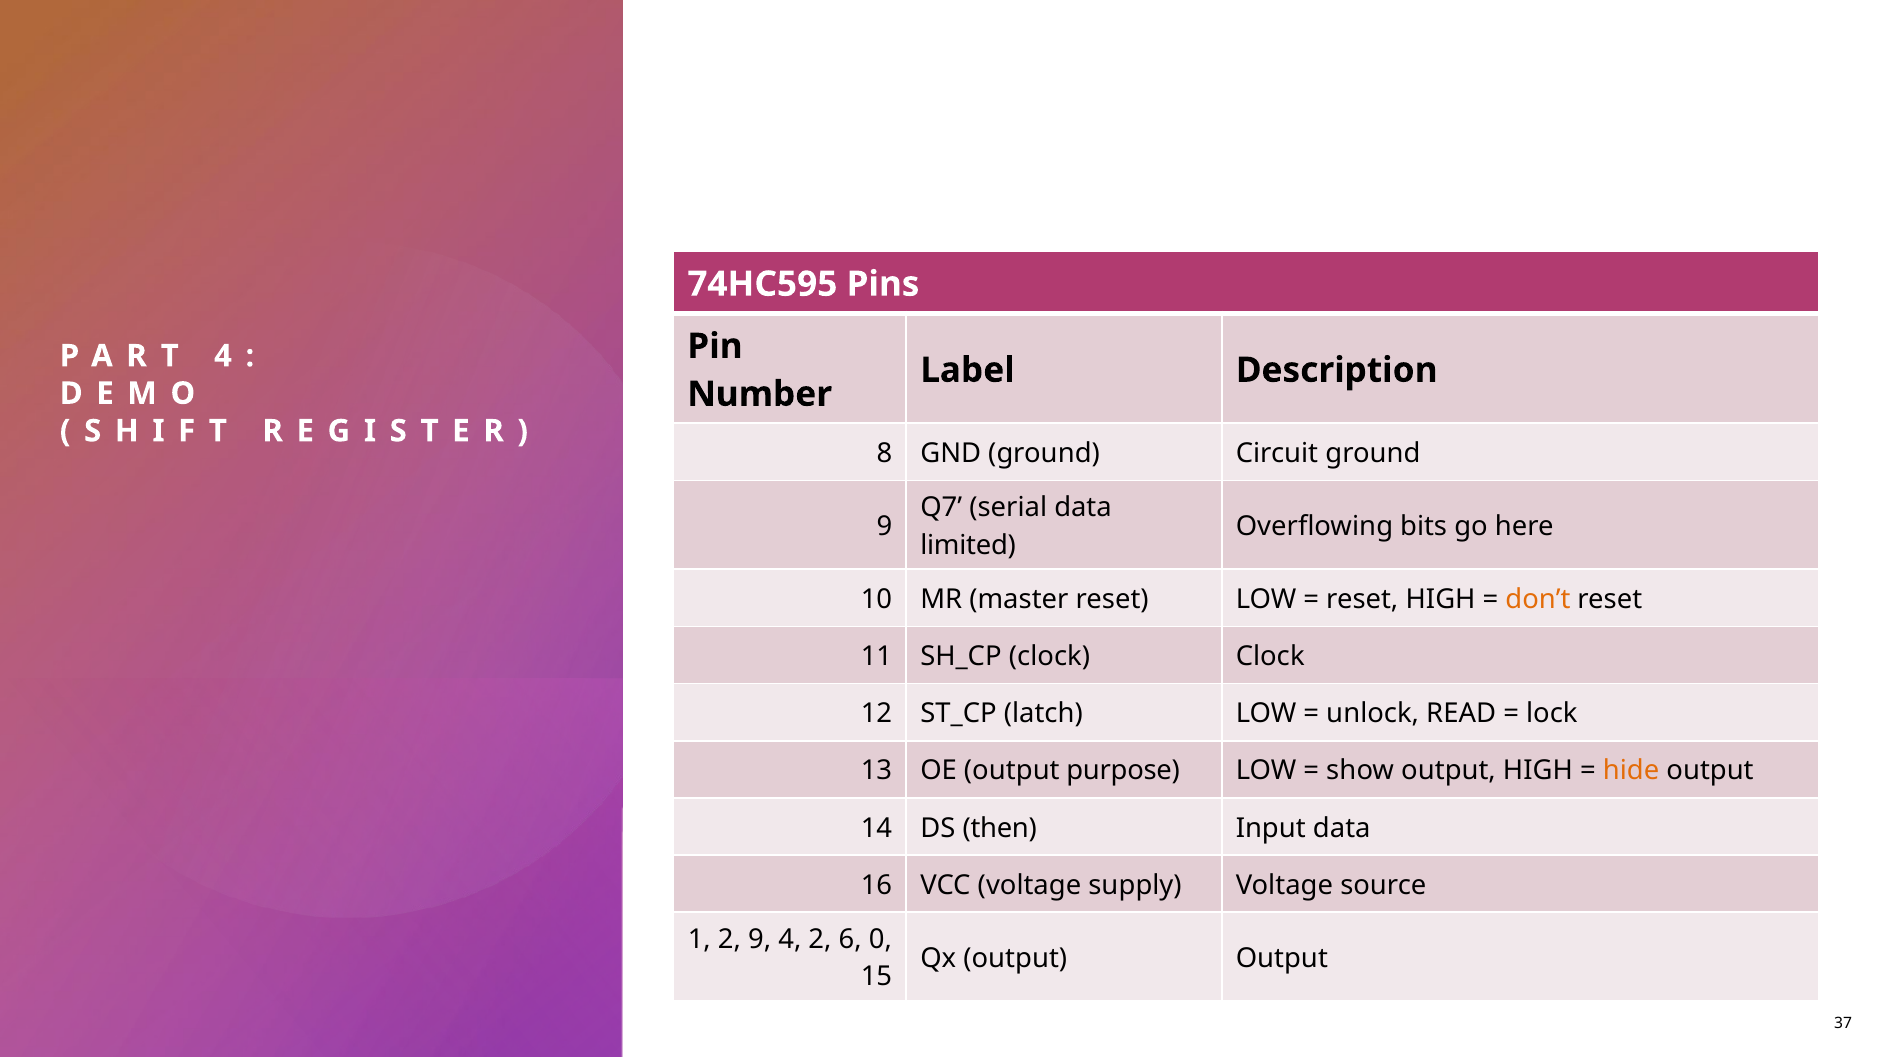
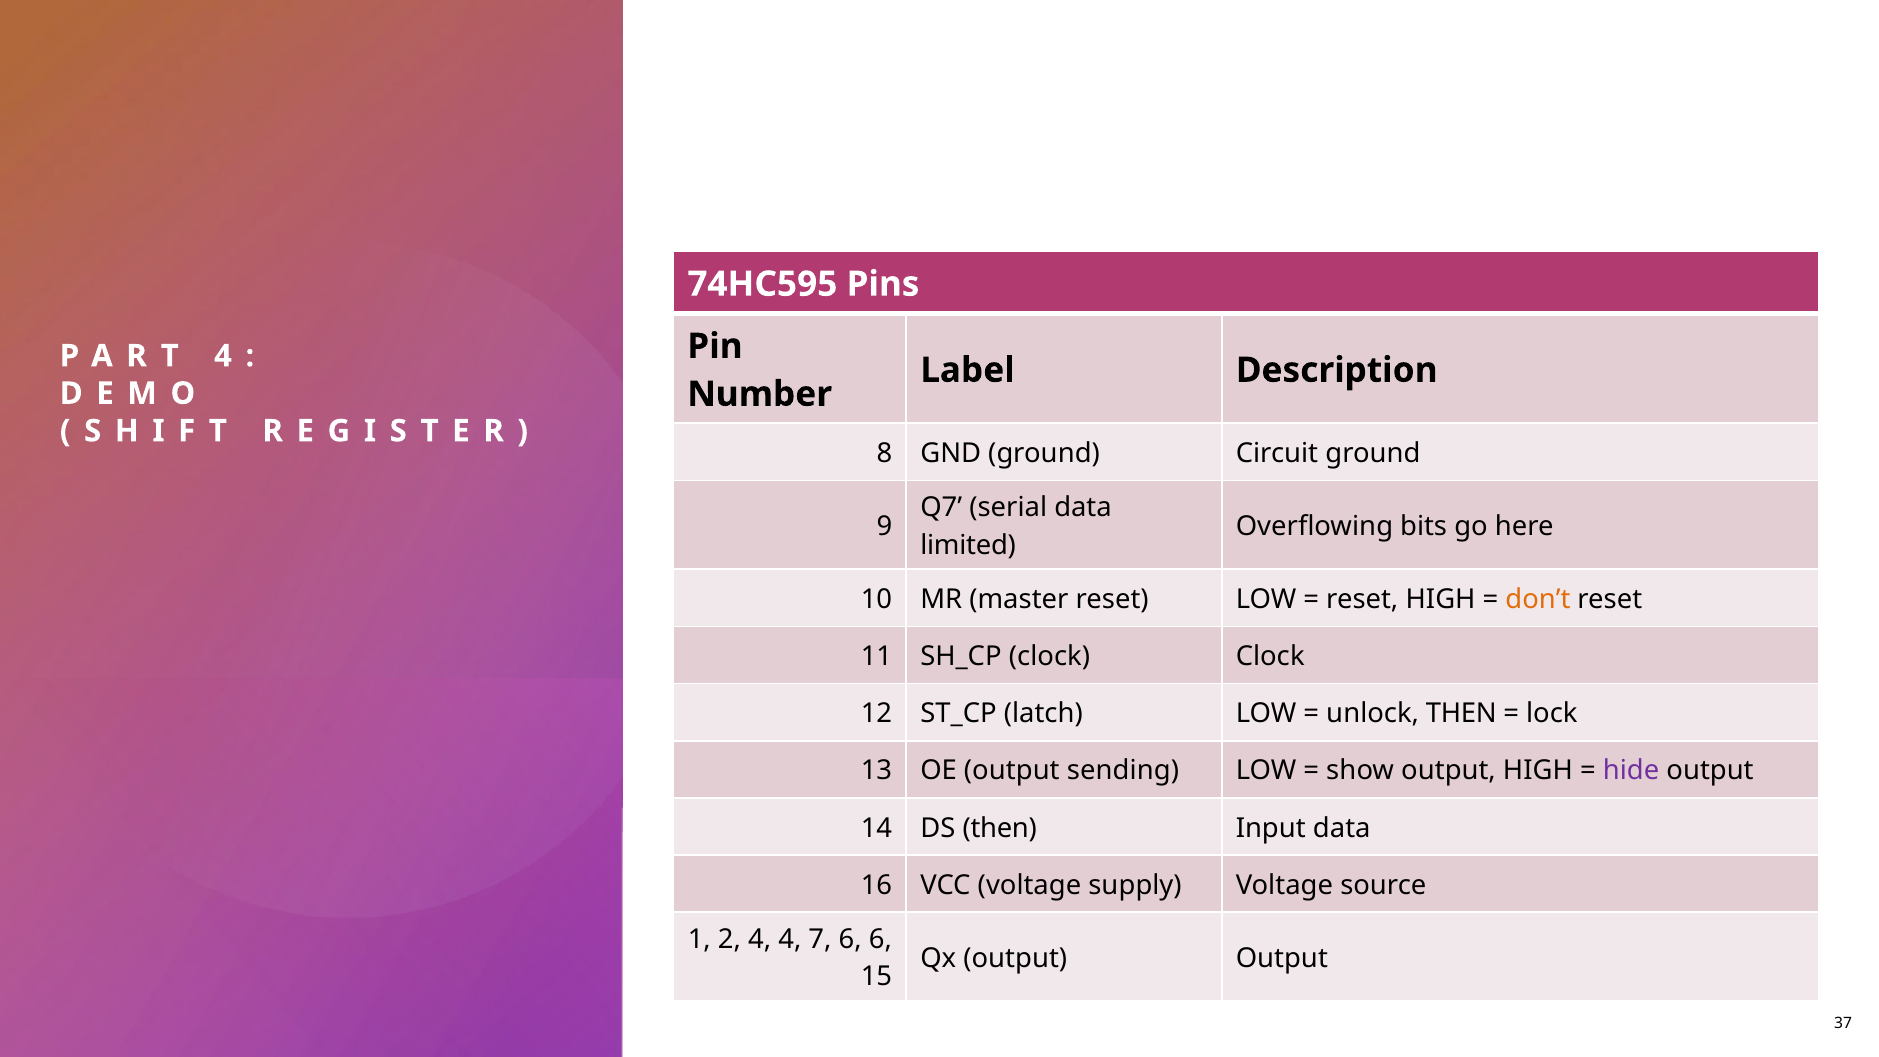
unlock READ: READ -> THEN
purpose: purpose -> sending
hide colour: orange -> purple
2 9: 9 -> 4
4 2: 2 -> 7
6 0: 0 -> 6
